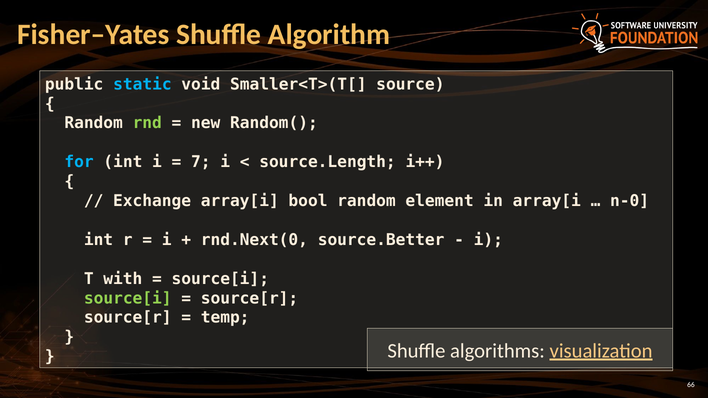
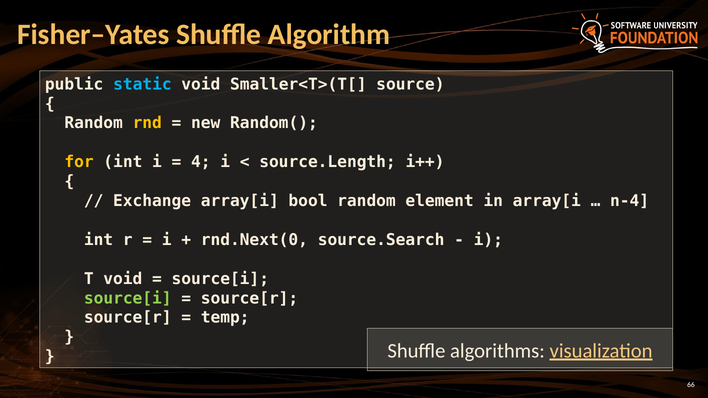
rnd colour: light green -> yellow
for colour: light blue -> yellow
7: 7 -> 4
n-0: n-0 -> n-4
source.Better: source.Better -> source.Search
T with: with -> void
